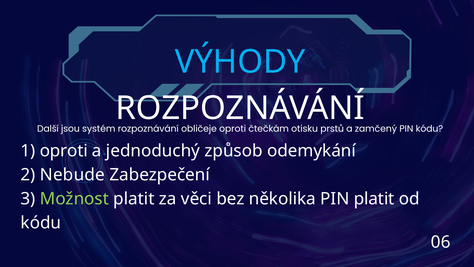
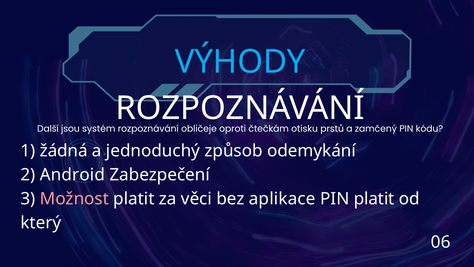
1 oproti: oproti -> žádná
Nebude: Nebude -> Android
Možnost colour: light green -> pink
několika: několika -> aplikace
kódu at (41, 223): kódu -> který
